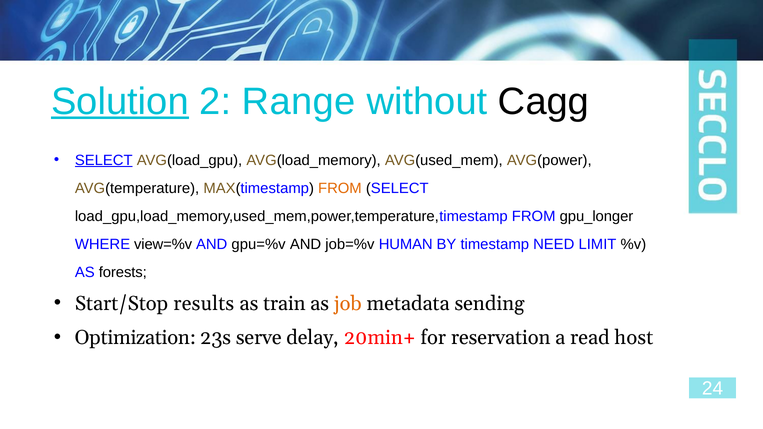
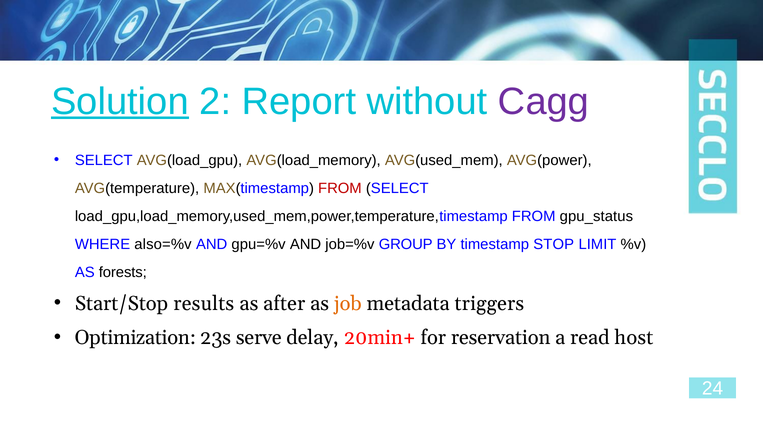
Range: Range -> Report
Cagg colour: black -> purple
SELECT at (104, 160) underline: present -> none
FROM at (340, 188) colour: orange -> red
gpu_longer: gpu_longer -> gpu_status
view=%v: view=%v -> also=%v
HUMAN: HUMAN -> GROUP
NEED: NEED -> STOP
train: train -> after
sending: sending -> triggers
